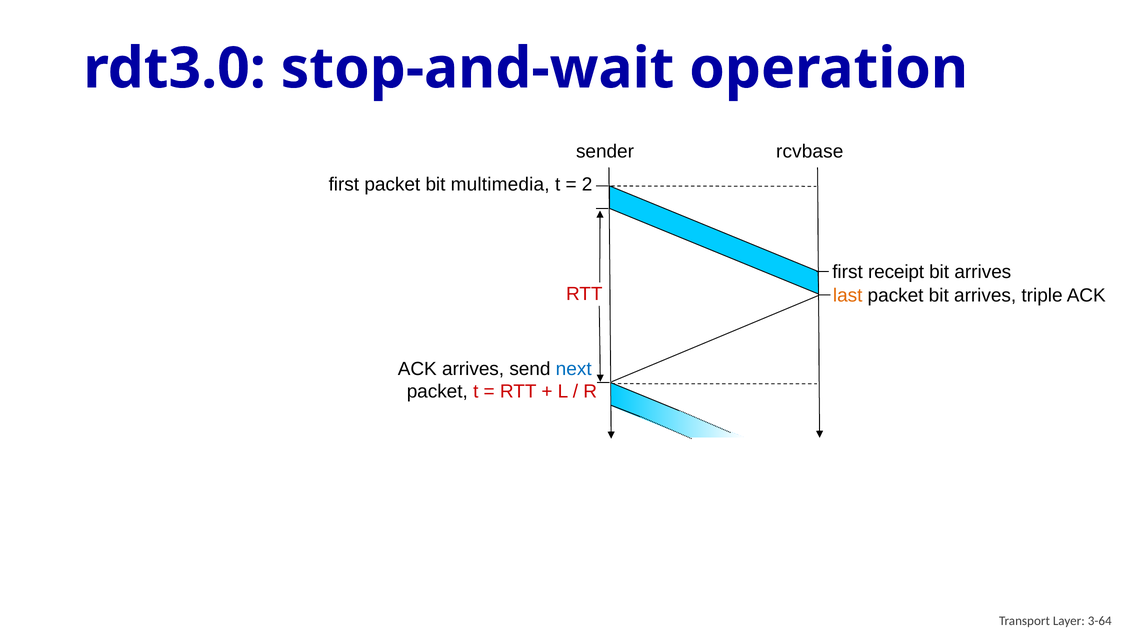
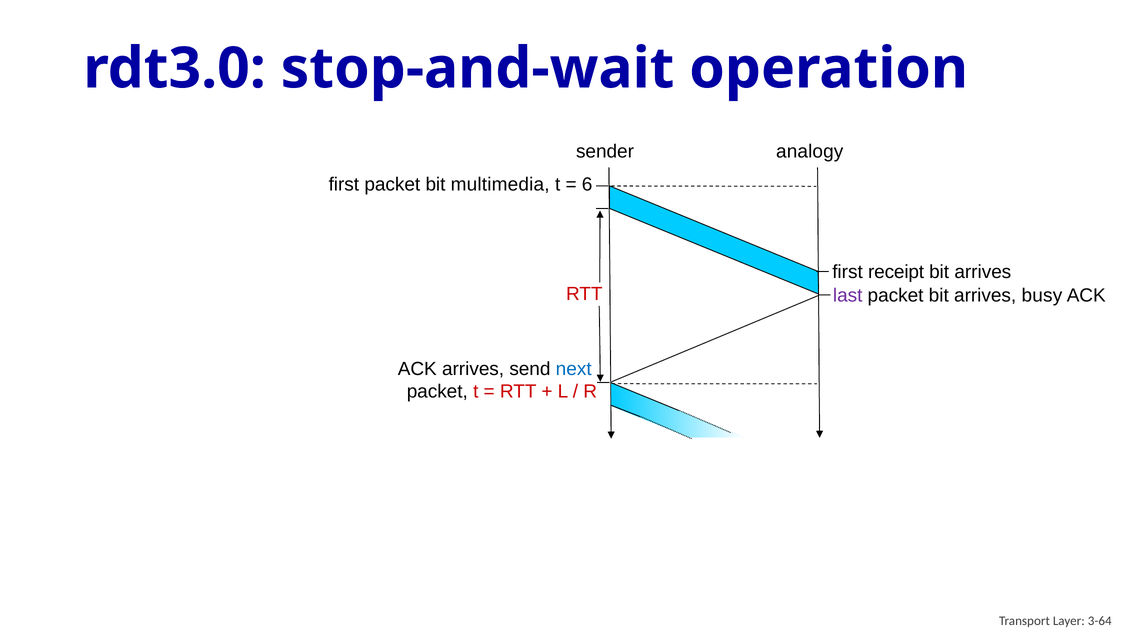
rcvbase: rcvbase -> analogy
2: 2 -> 6
last colour: orange -> purple
triple: triple -> busy
